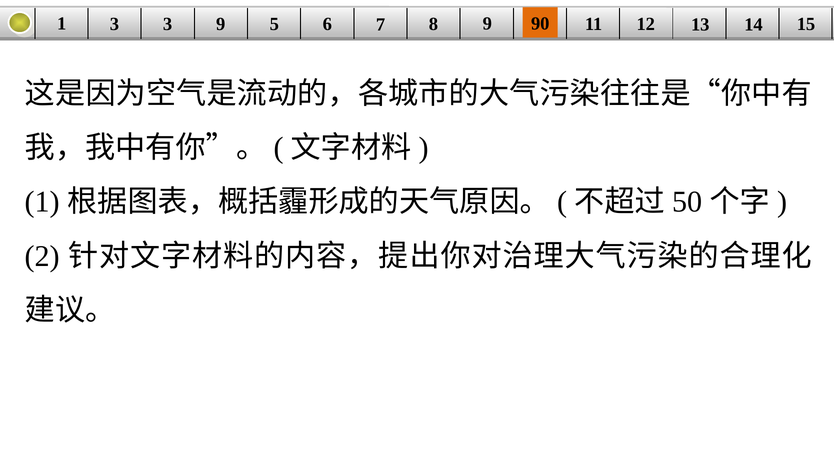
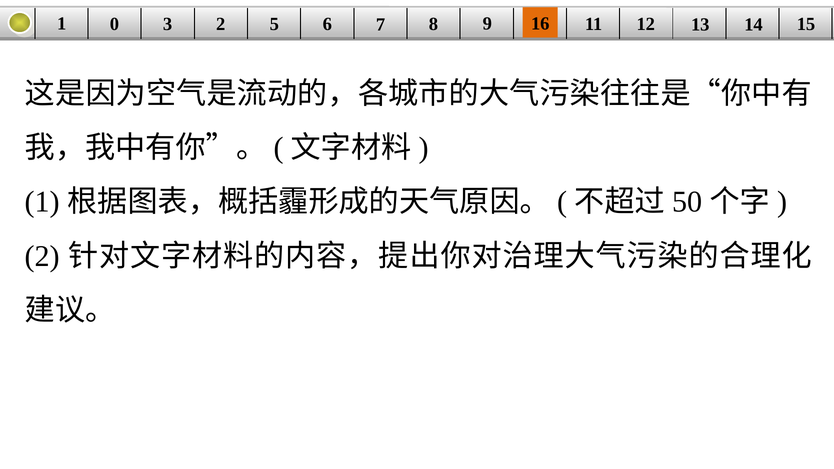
1 3: 3 -> 0
3 9: 9 -> 2
90: 90 -> 16
